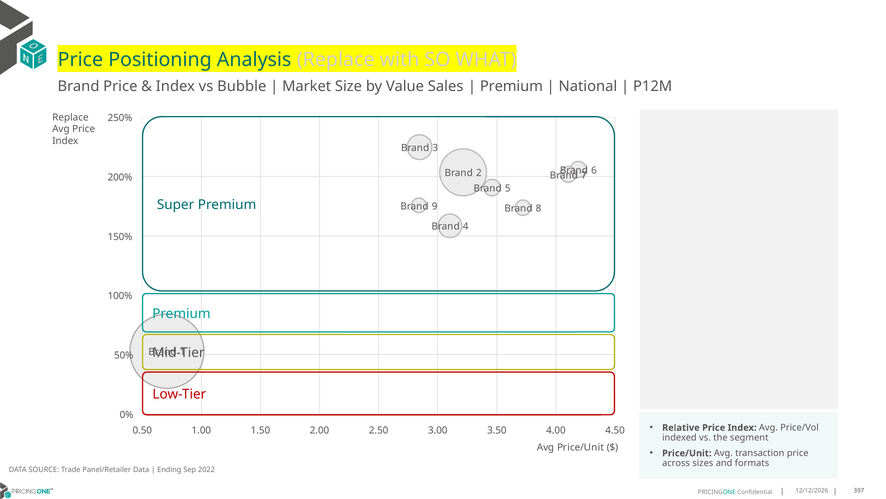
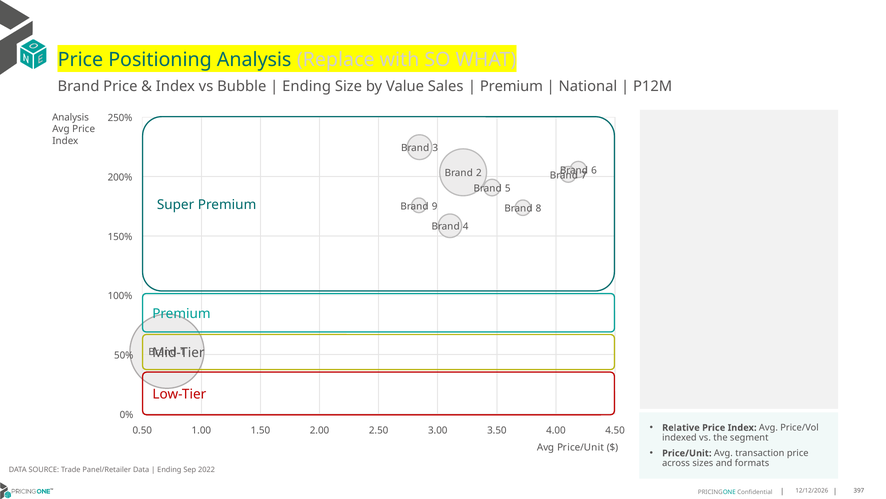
Market at (307, 86): Market -> Ending
Replace at (70, 117): Replace -> Analysis
